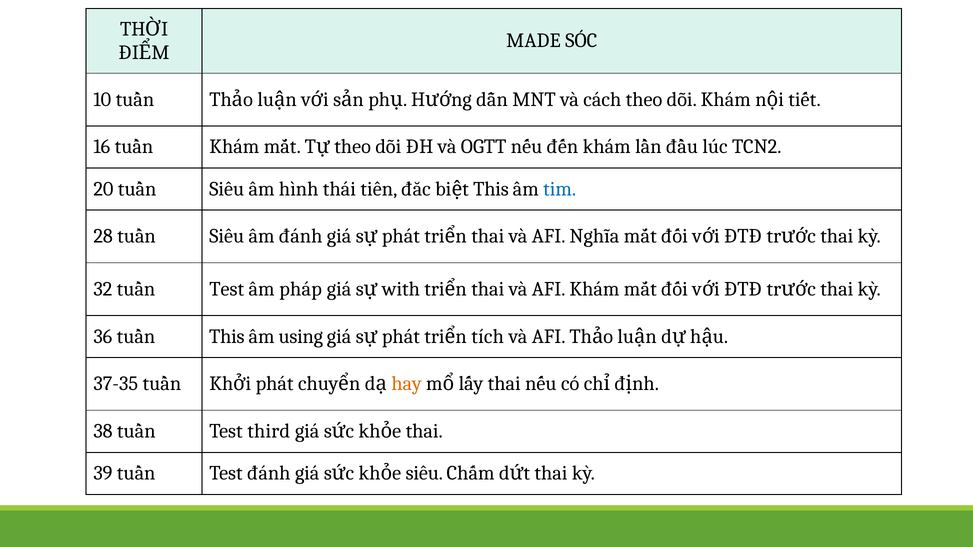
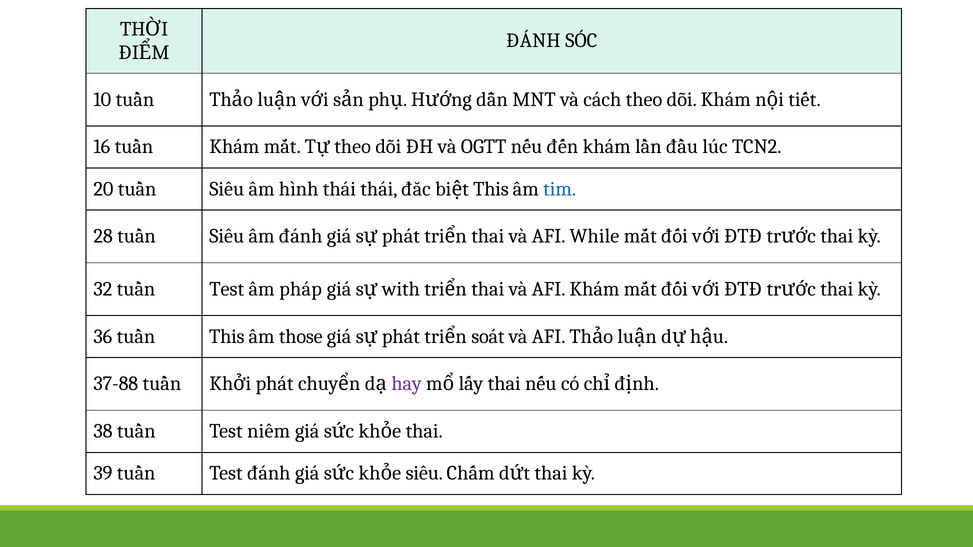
MADE at (533, 41): MADE -> ĐÁNH
thái tiên: tiên -> thái
Nghĩa: Nghĩa -> While
using: using -> those
tích: tích -> soát
37-35: 37-35 -> 37-88
hay colour: orange -> purple
third: third -> niêm
